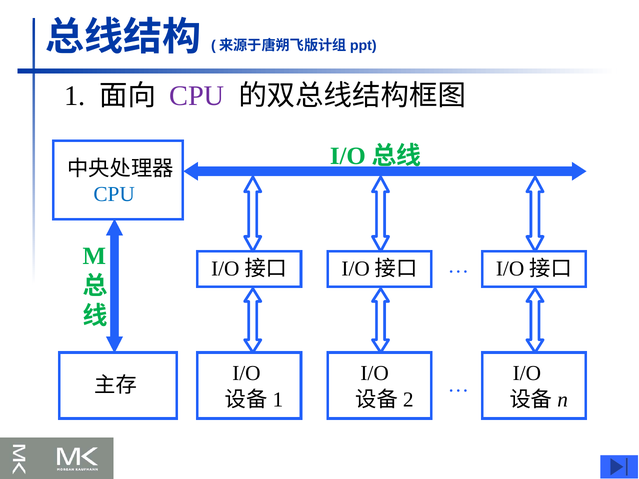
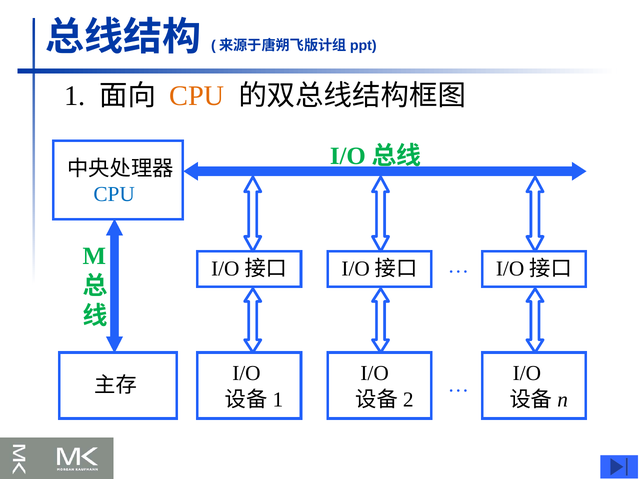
CPU at (197, 96) colour: purple -> orange
